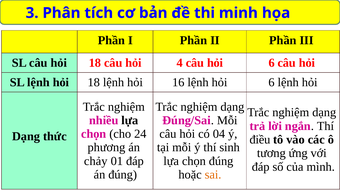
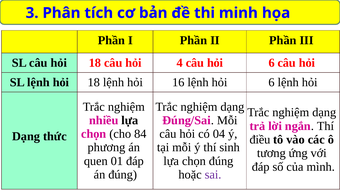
24: 24 -> 84
chảy: chảy -> quen
sai colour: orange -> purple
